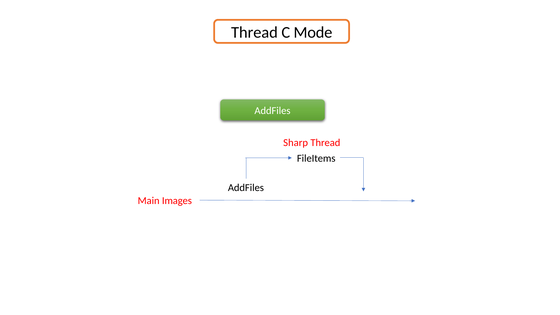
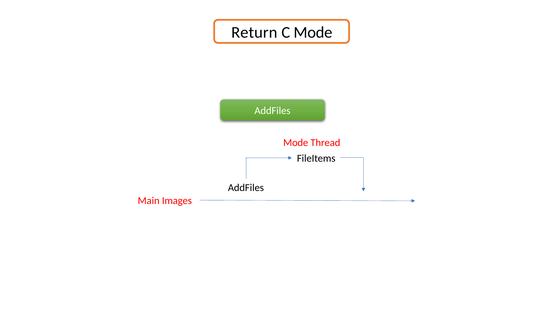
Thread at (254, 32): Thread -> Return
Sharp at (296, 143): Sharp -> Mode
